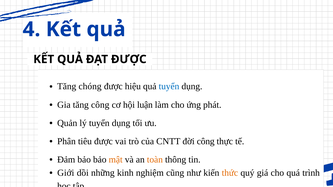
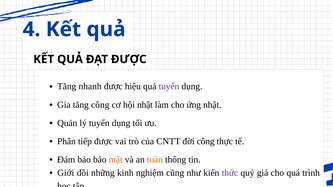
chóng: chóng -> nhanh
tuyển at (169, 87) colour: blue -> purple
hội luận: luận -> nhật
ứng phát: phát -> nhật
tiêu: tiêu -> tiếp
thức colour: orange -> purple
